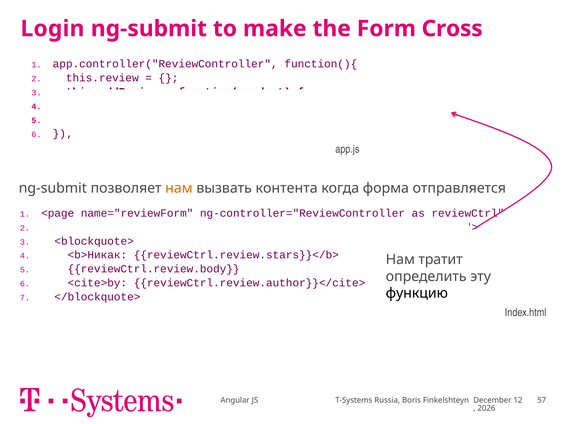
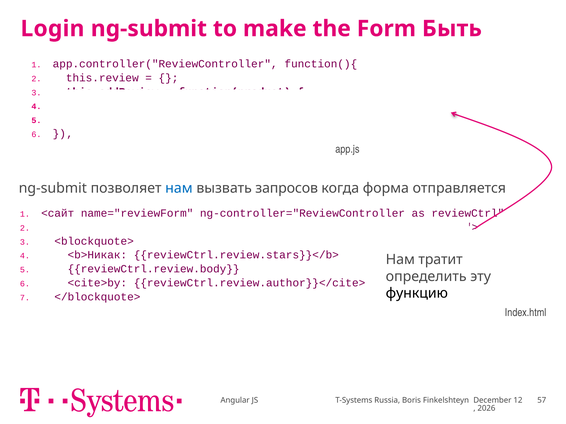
Cross: Cross -> Быть
нам at (179, 188) colour: orange -> blue
контента: контента -> запросов
<page: <page -> <сайт
